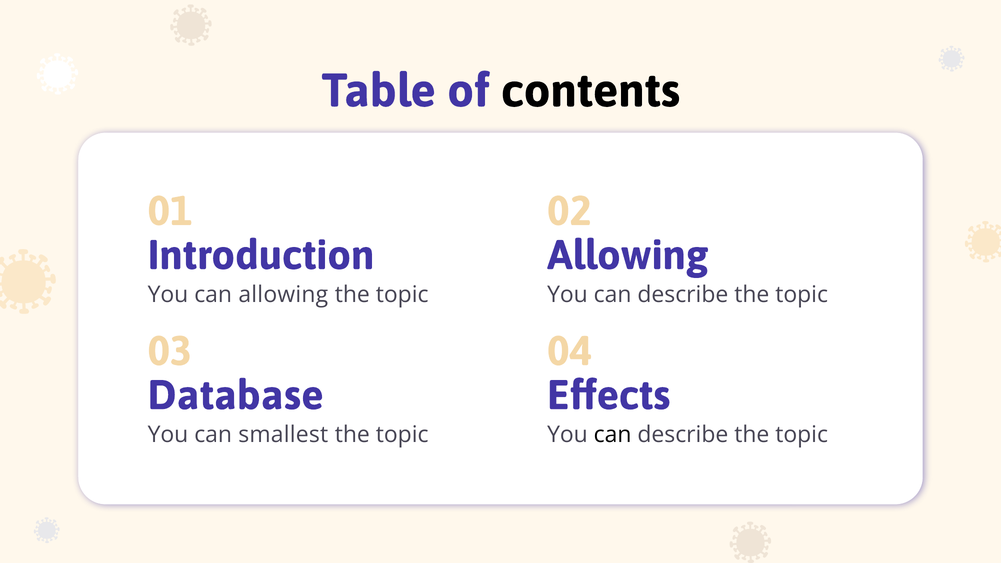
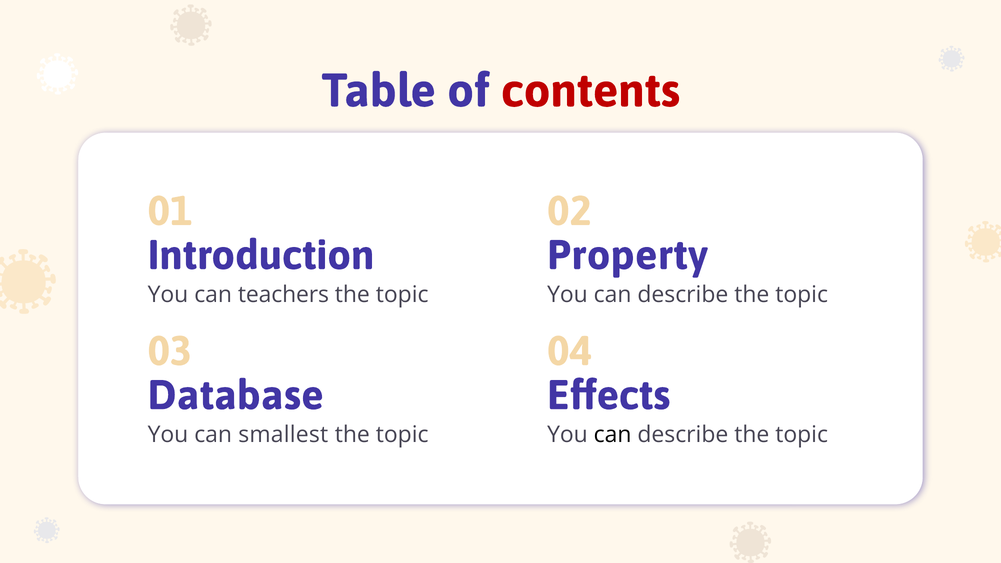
contents colour: black -> red
Allowing at (628, 255): Allowing -> Property
can allowing: allowing -> teachers
